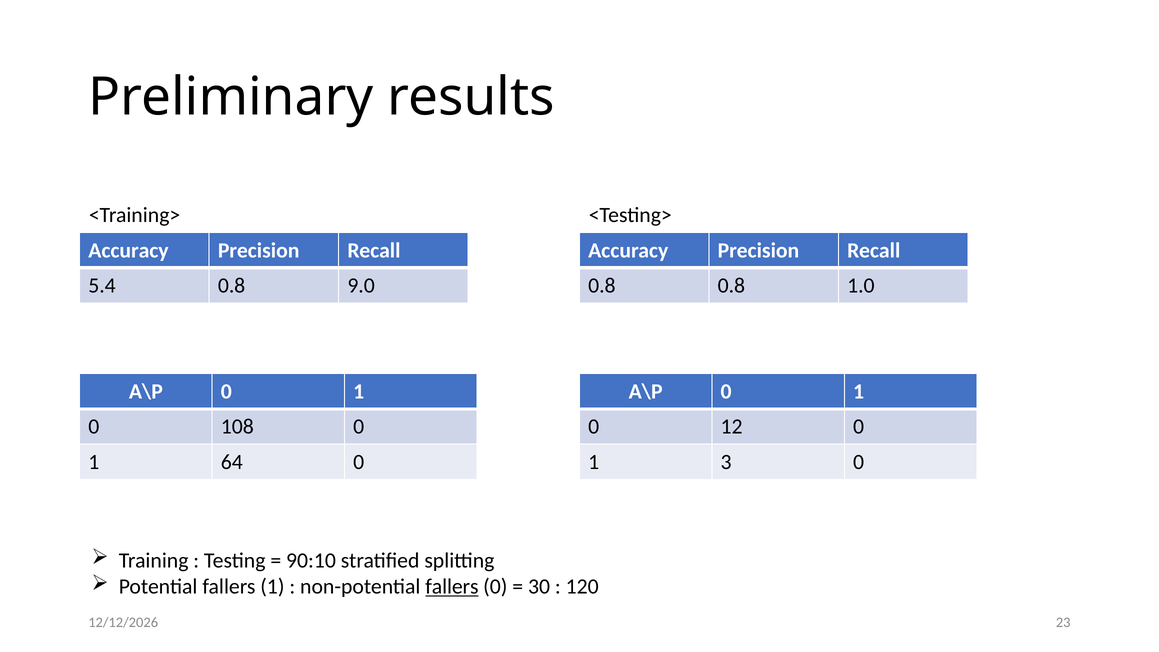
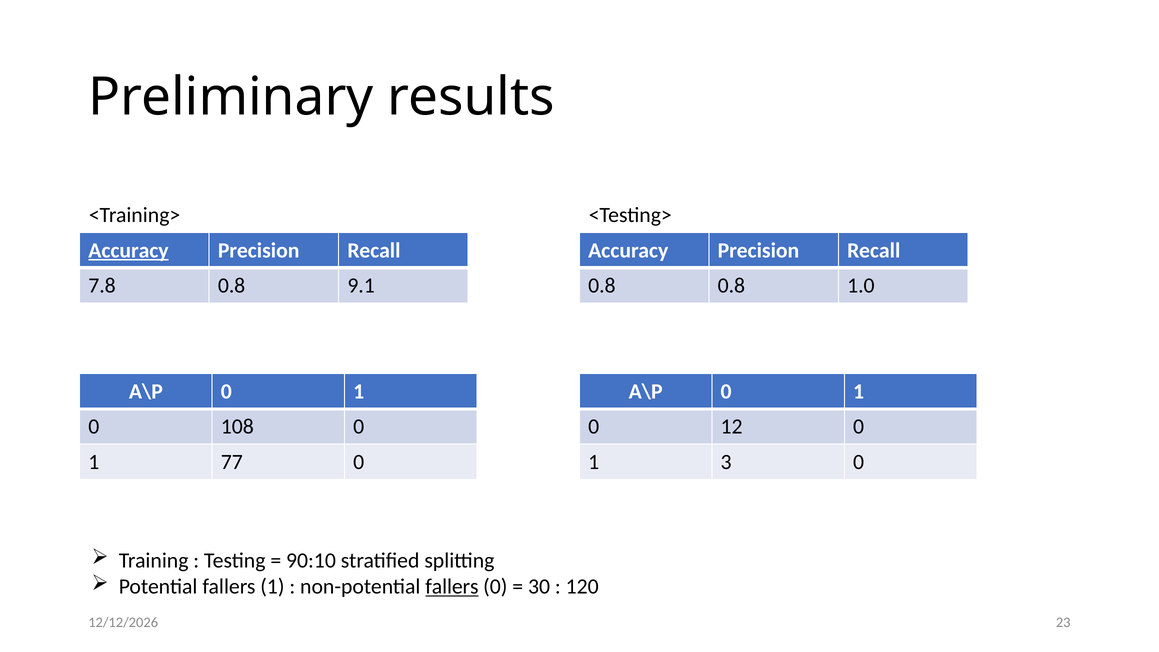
Accuracy at (128, 250) underline: none -> present
5.4: 5.4 -> 7.8
9.0: 9.0 -> 9.1
64: 64 -> 77
